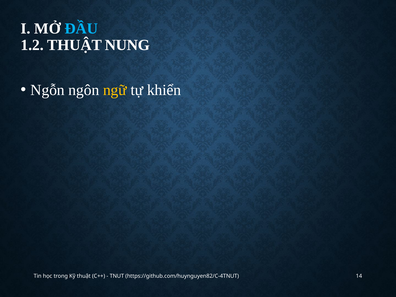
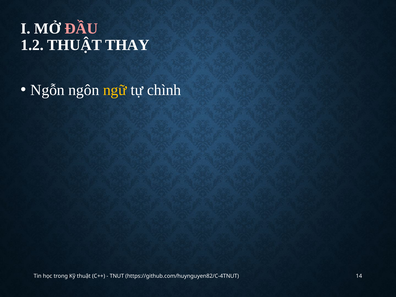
ĐẦU colour: light blue -> pink
NUNG: NUNG -> THAY
khiển: khiển -> chình
